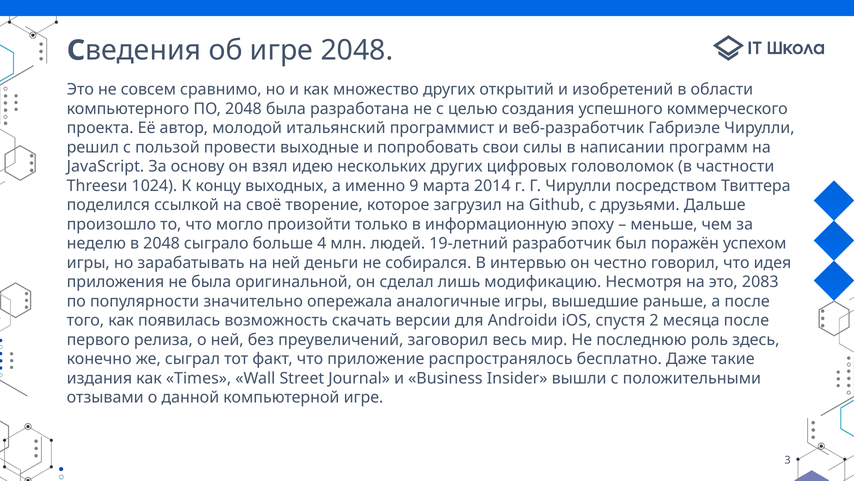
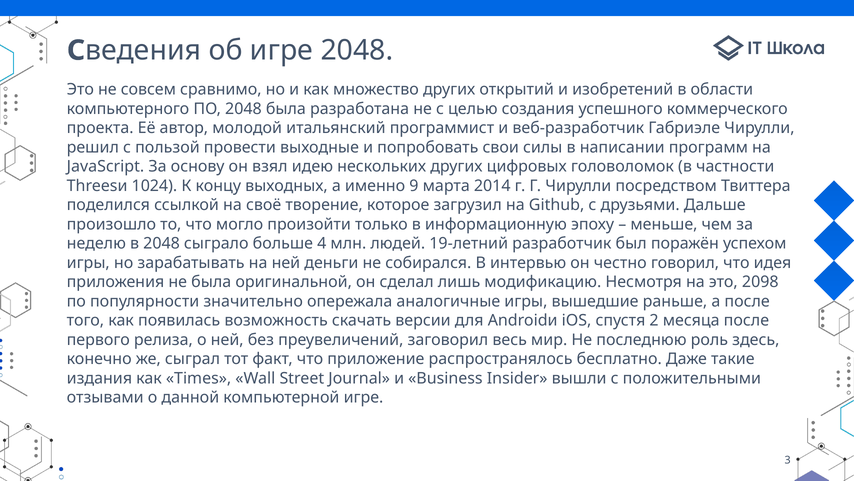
2083: 2083 -> 2098
